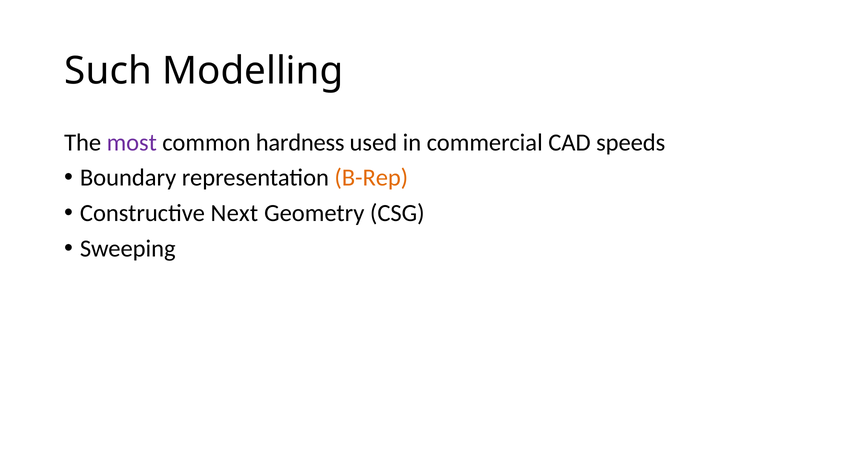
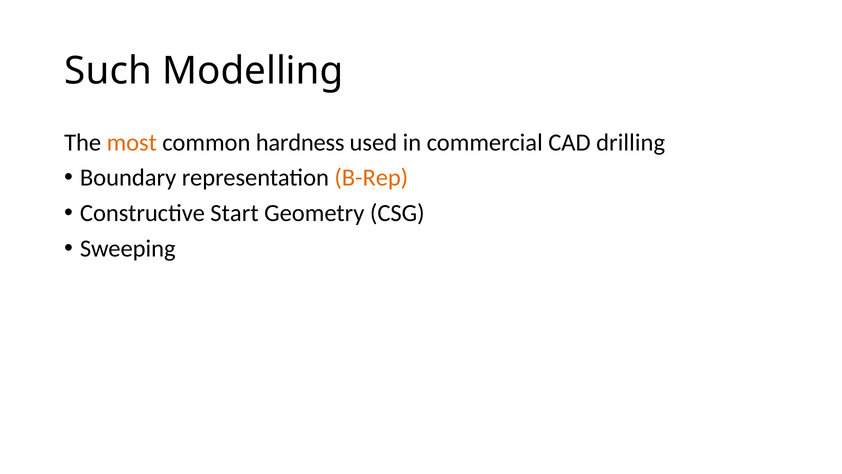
most colour: purple -> orange
speeds: speeds -> drilling
Next: Next -> Start
